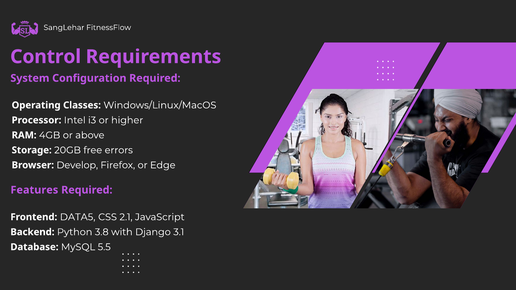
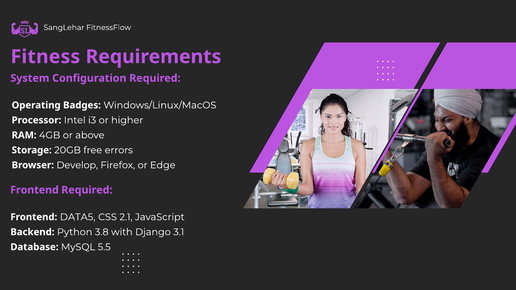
Control: Control -> Fitness
Classes: Classes -> Badges
Features at (34, 190): Features -> Frontend
